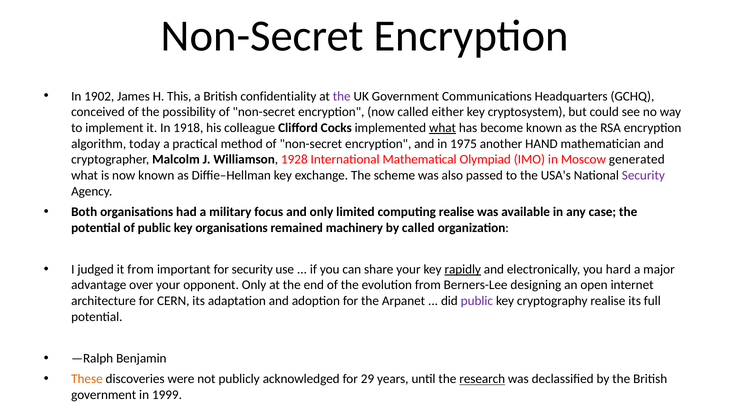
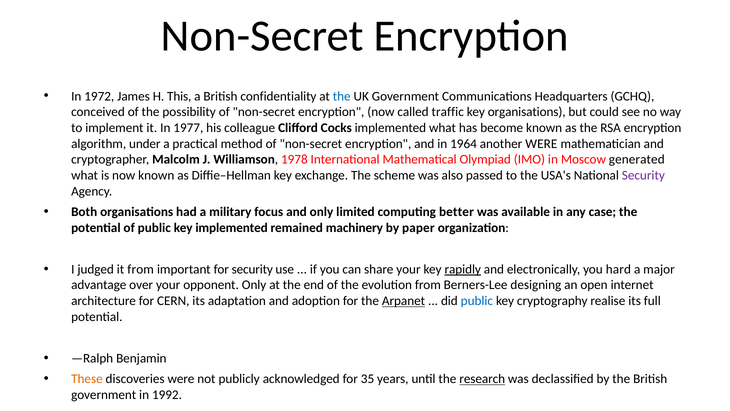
1902: 1902 -> 1972
the at (342, 96) colour: purple -> blue
either: either -> traffic
key cryptosystem: cryptosystem -> organisations
1918: 1918 -> 1977
what at (443, 128) underline: present -> none
today: today -> under
1975: 1975 -> 1964
another HAND: HAND -> WERE
1928: 1928 -> 1978
computing realise: realise -> better
key organisations: organisations -> implemented
by called: called -> paper
Arpanet underline: none -> present
public at (477, 301) colour: purple -> blue
29: 29 -> 35
1999: 1999 -> 1992
